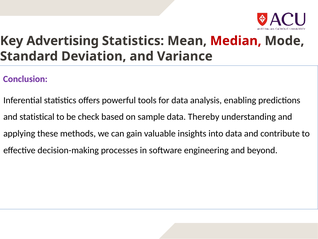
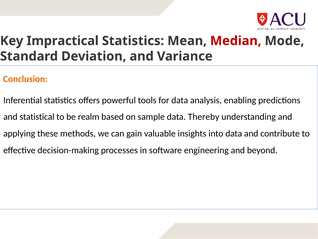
Advertising: Advertising -> Impractical
Conclusion colour: purple -> orange
check: check -> realm
